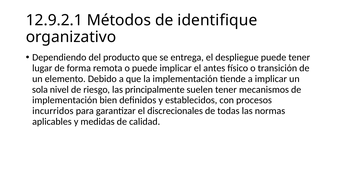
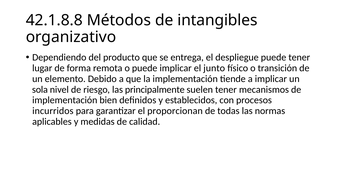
12.9.2.1: 12.9.2.1 -> 42.1.8.8
identifique: identifique -> intangibles
antes: antes -> junto
discrecionales: discrecionales -> proporcionan
